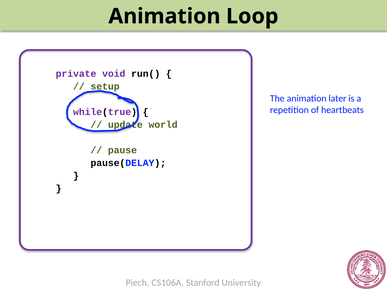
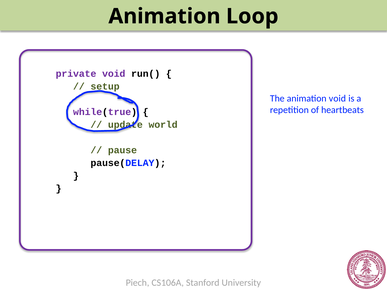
animation later: later -> void
